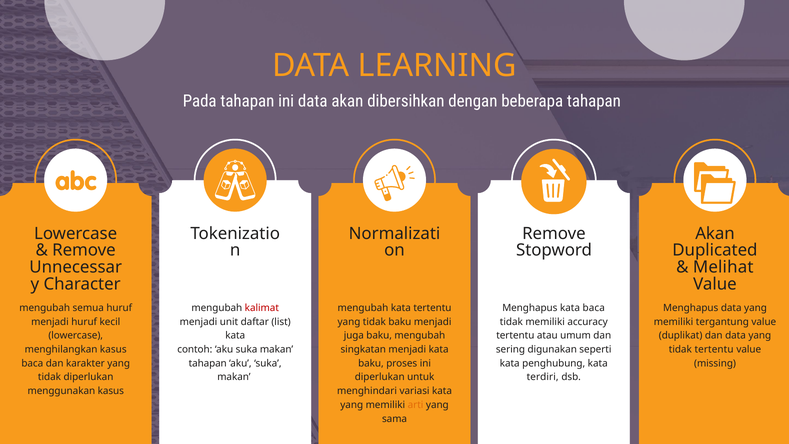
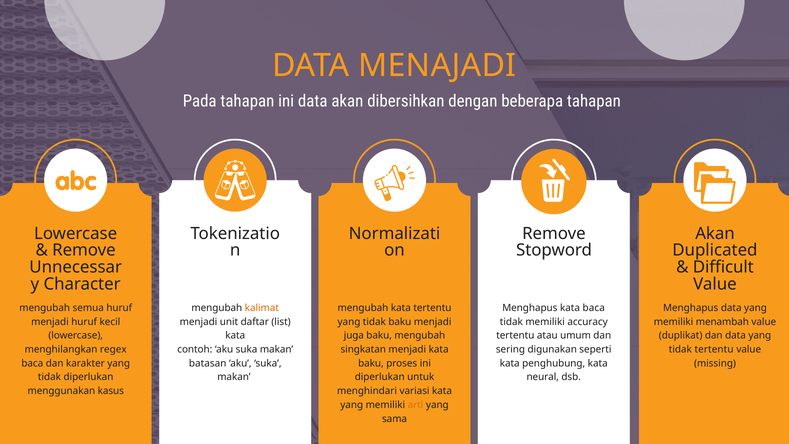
LEARNING: LEARNING -> MENAJADI
Melihat: Melihat -> Difficult
kalimat colour: red -> orange
tergantung: tergantung -> menambah
menghilangkan kasus: kasus -> regex
tahapan at (208, 363): tahapan -> batasan
terdiri: terdiri -> neural
